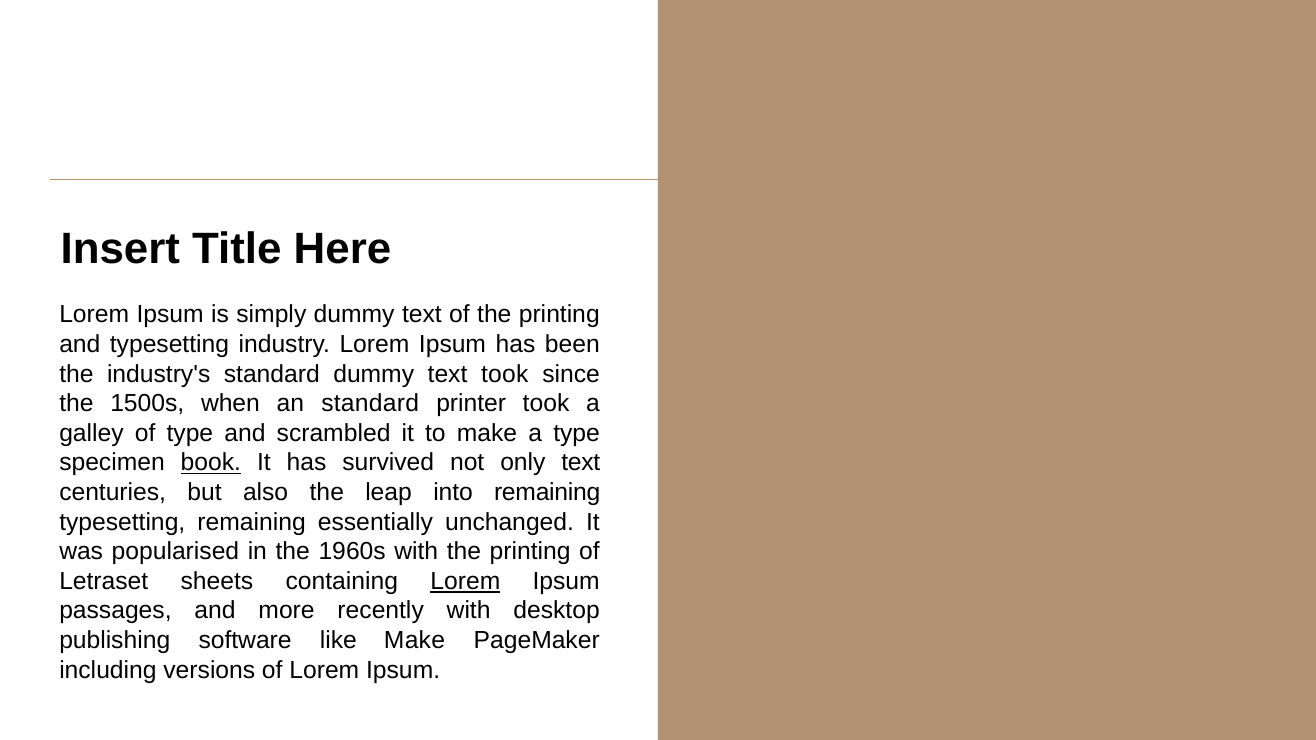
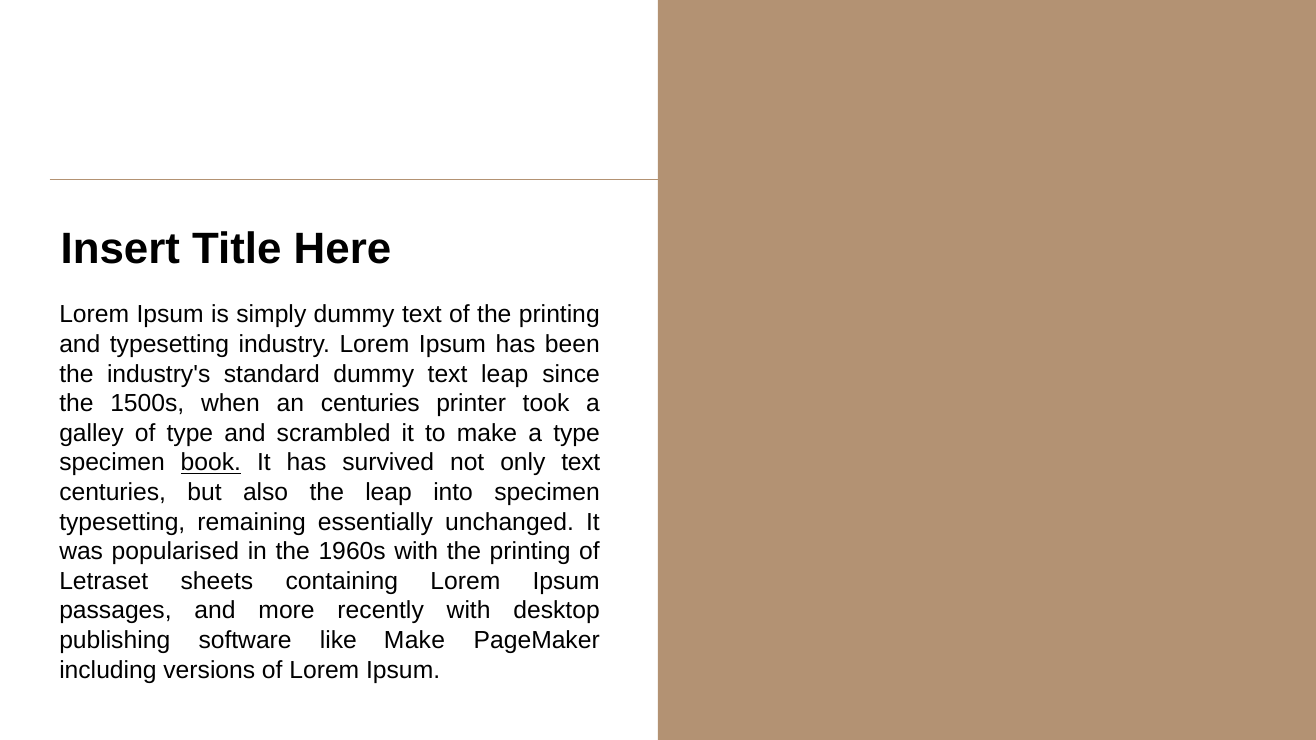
text took: took -> leap
an standard: standard -> centuries
into remaining: remaining -> specimen
Lorem at (465, 581) underline: present -> none
